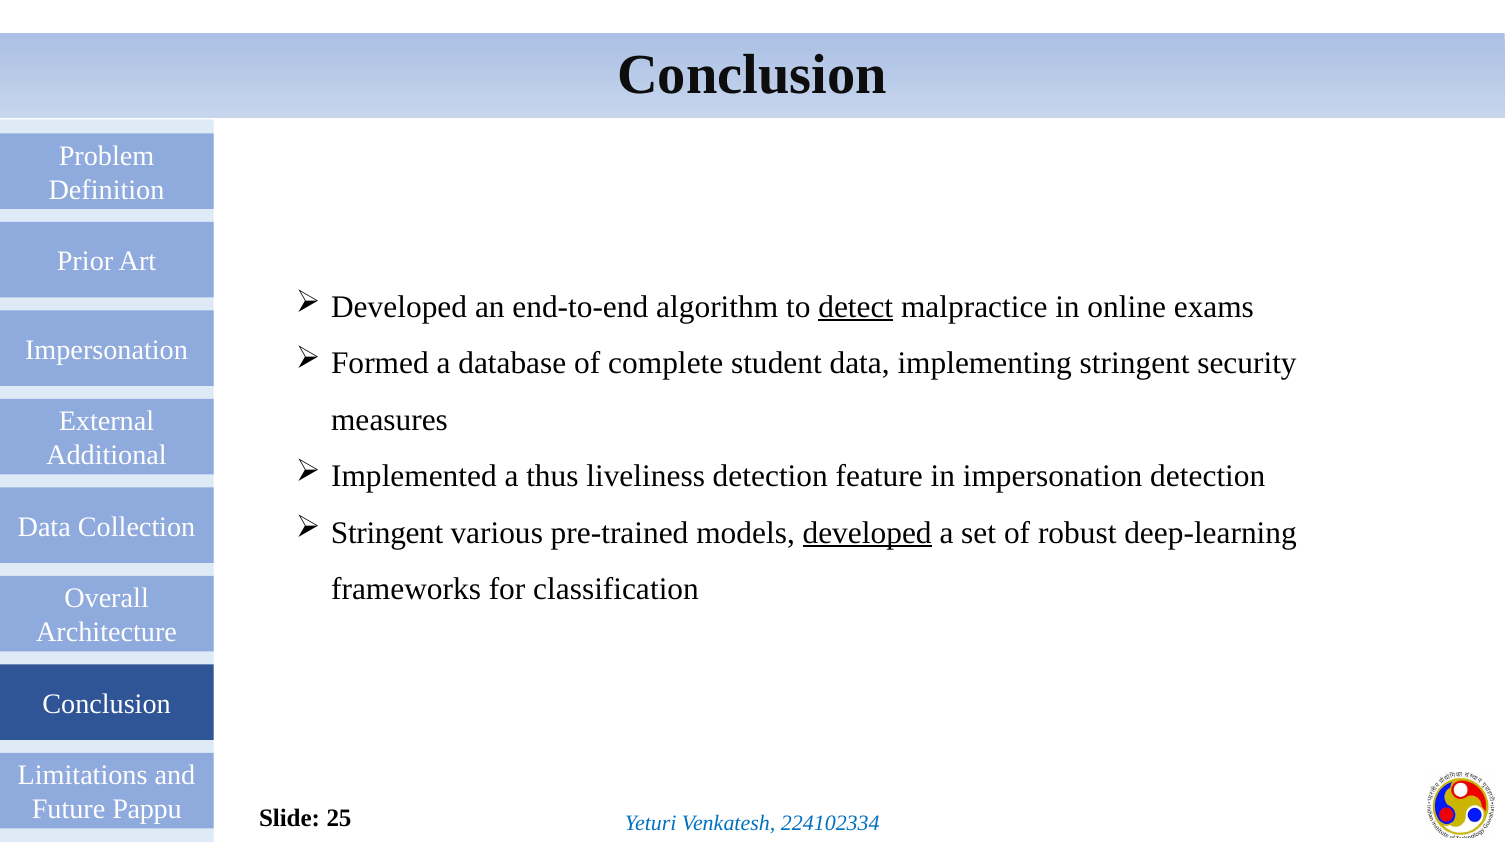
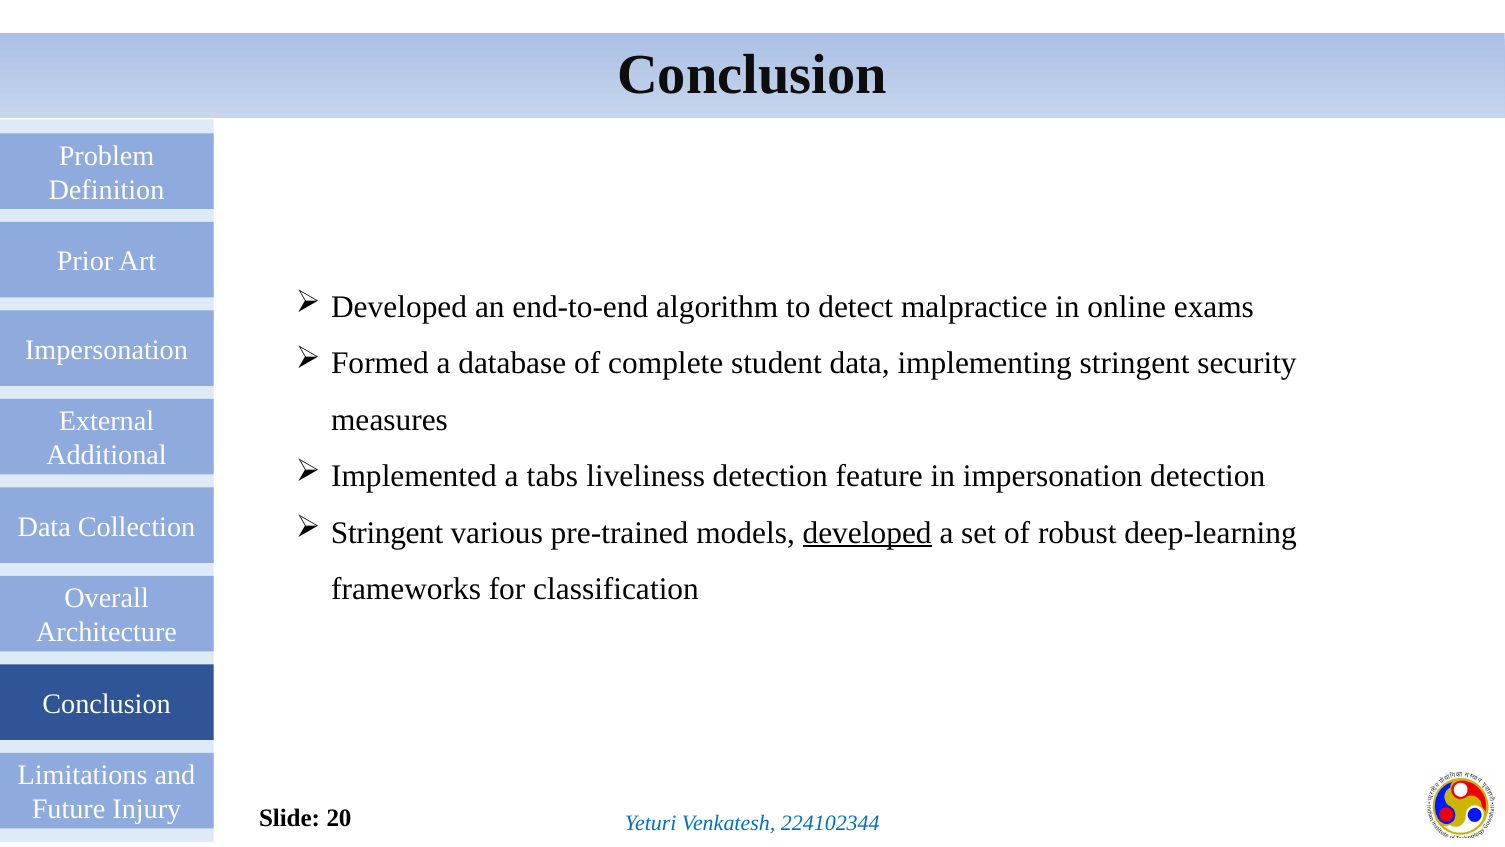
detect underline: present -> none
thus: thus -> tabs
Pappu: Pappu -> Injury
25: 25 -> 20
224102334: 224102334 -> 224102344
